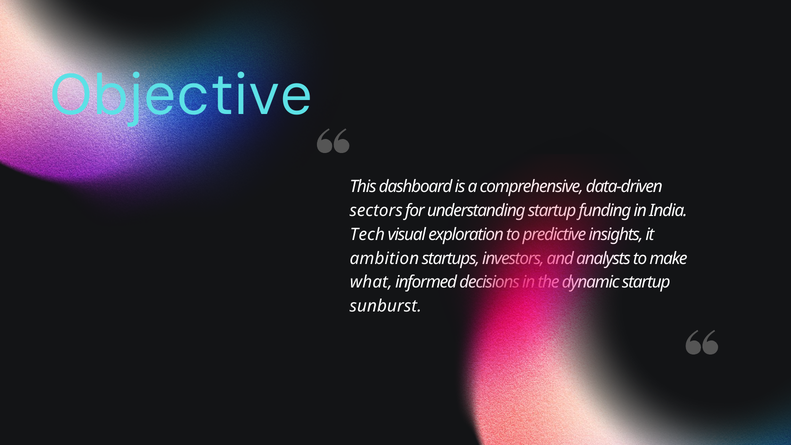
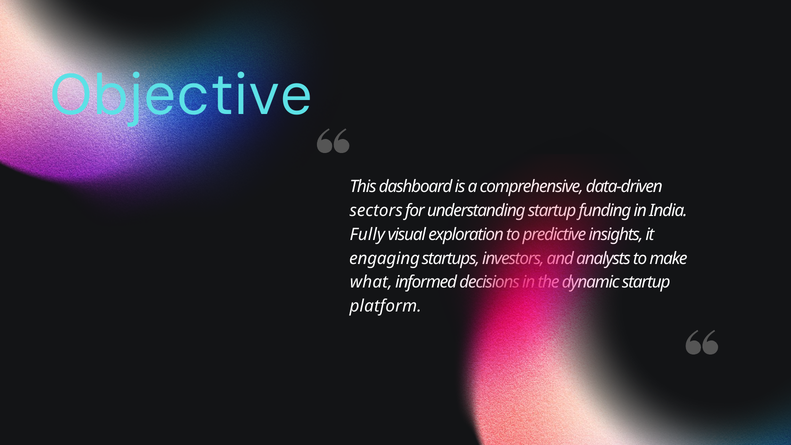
Tech: Tech -> Fully
ambition: ambition -> engaging
sunburst: sunburst -> platform
